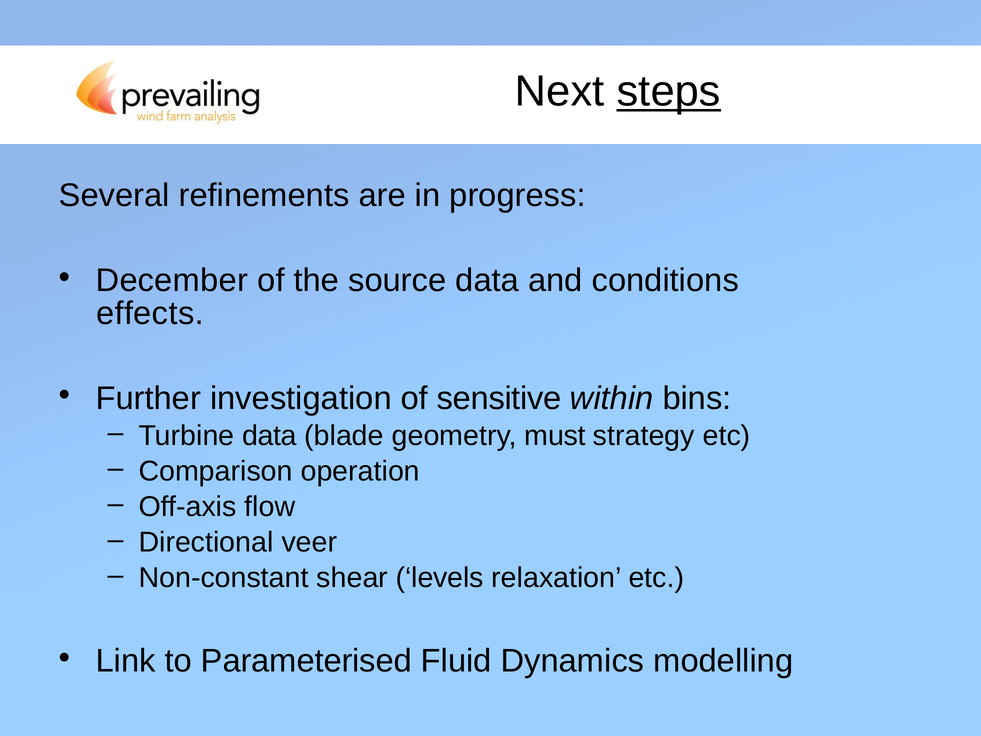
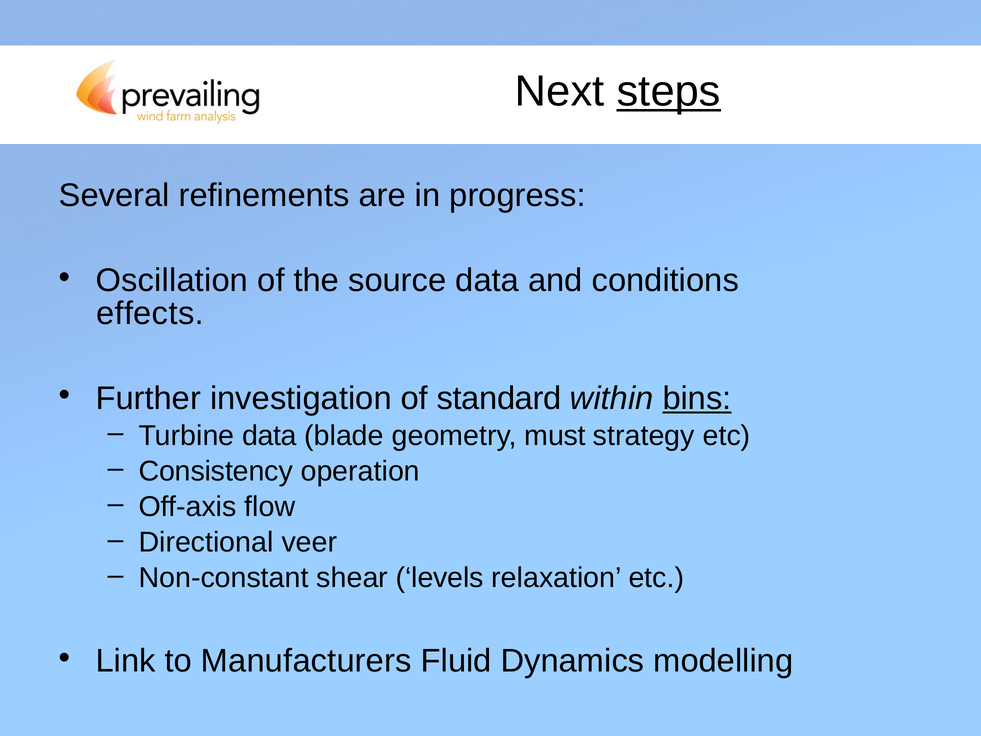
December: December -> Oscillation
sensitive: sensitive -> standard
bins underline: none -> present
Comparison: Comparison -> Consistency
Parameterised: Parameterised -> Manufacturers
